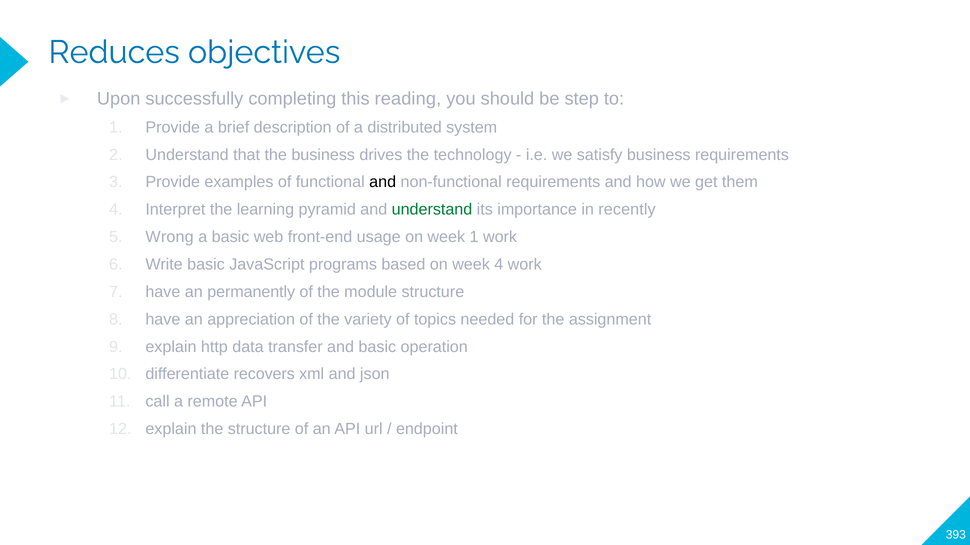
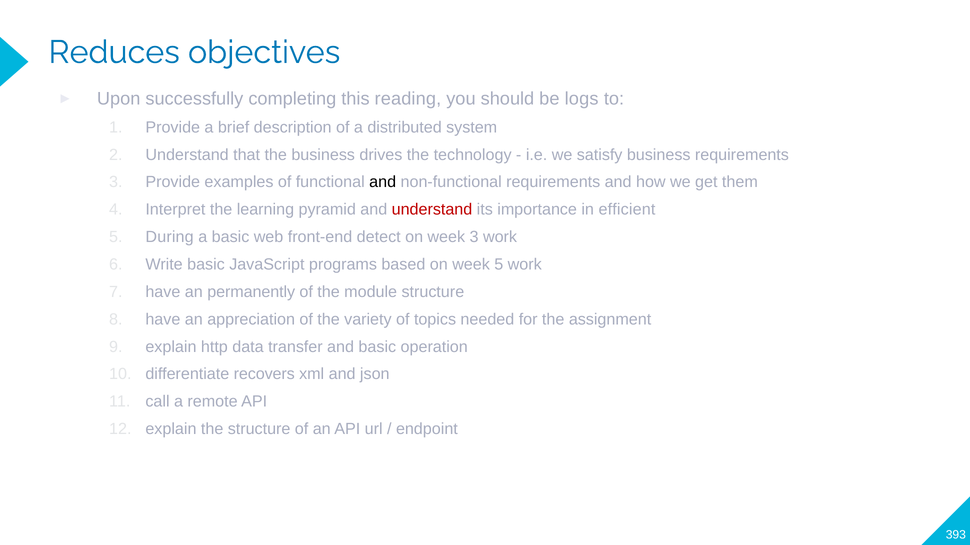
step: step -> logs
understand at (432, 210) colour: green -> red
recently: recently -> efficient
Wrong: Wrong -> During
usage: usage -> detect
week 1: 1 -> 3
week 4: 4 -> 5
